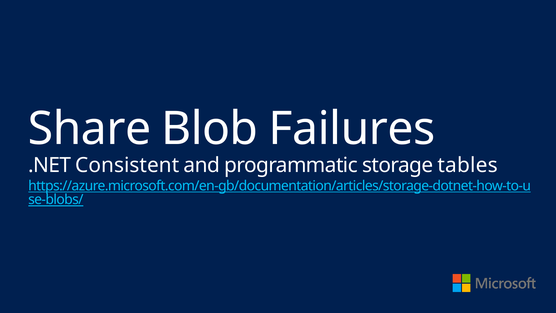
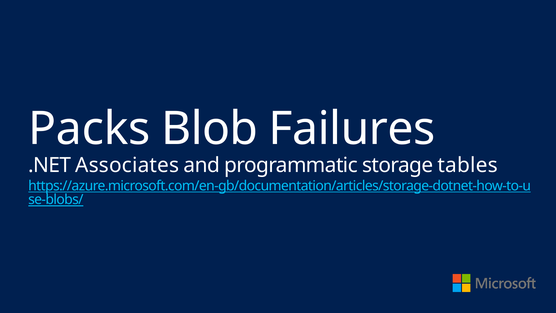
Share: Share -> Packs
Consistent: Consistent -> Associates
